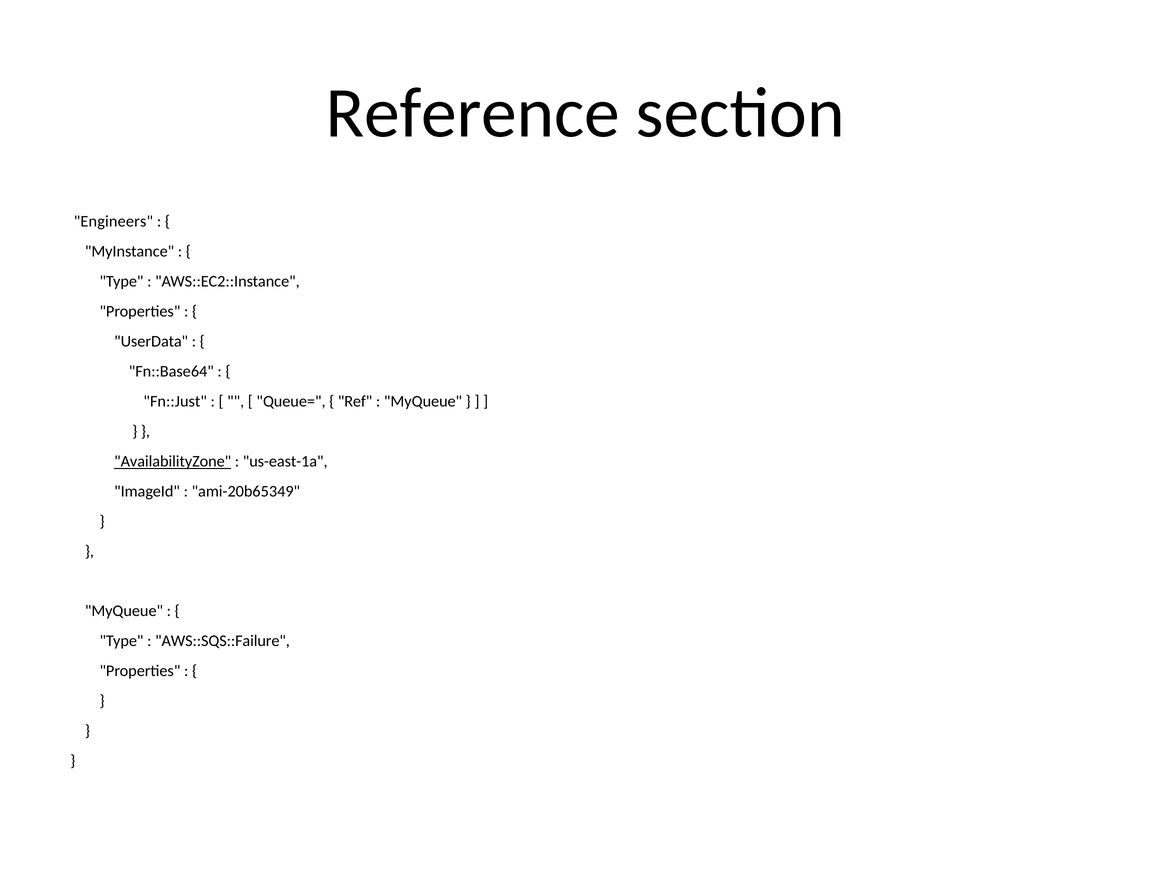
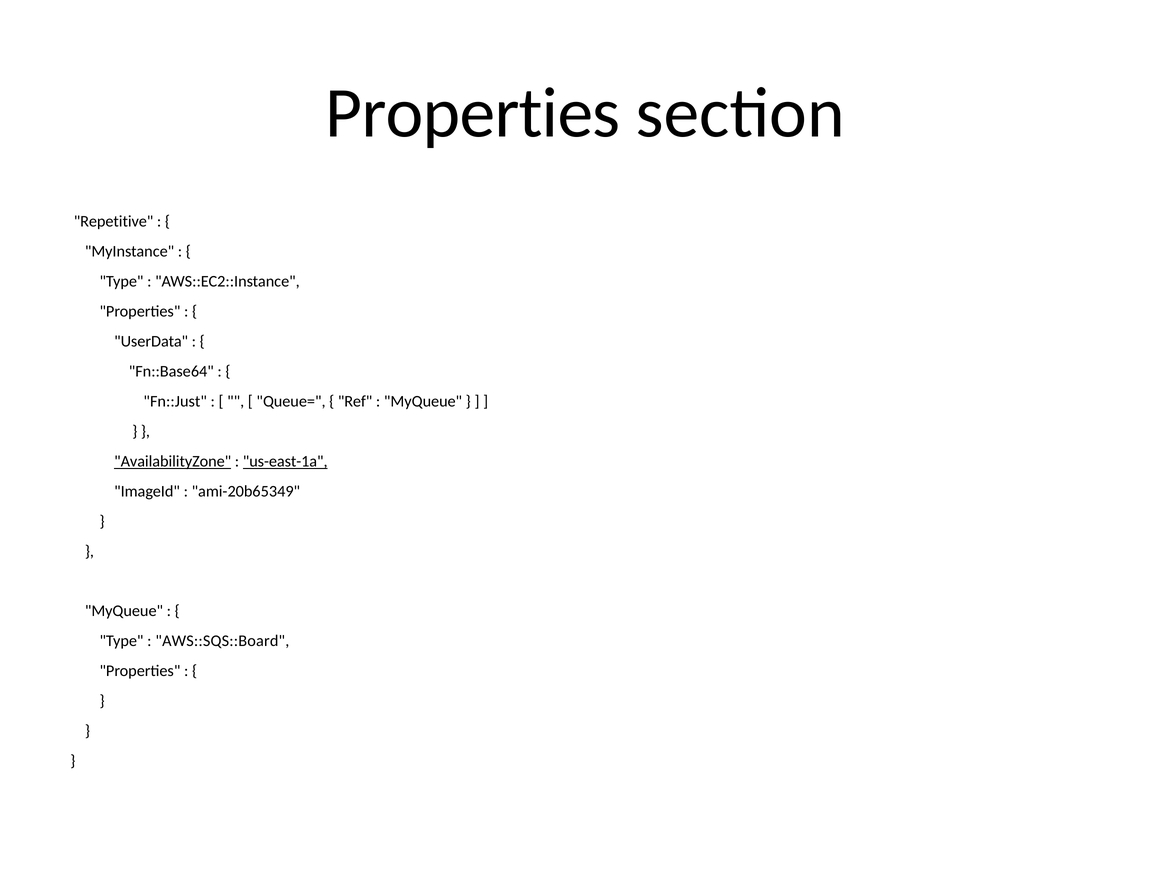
Reference at (473, 113): Reference -> Properties
Engineers: Engineers -> Repetitive
us-east-1a underline: none -> present
AWS::SQS::Failure: AWS::SQS::Failure -> AWS::SQS::Board
